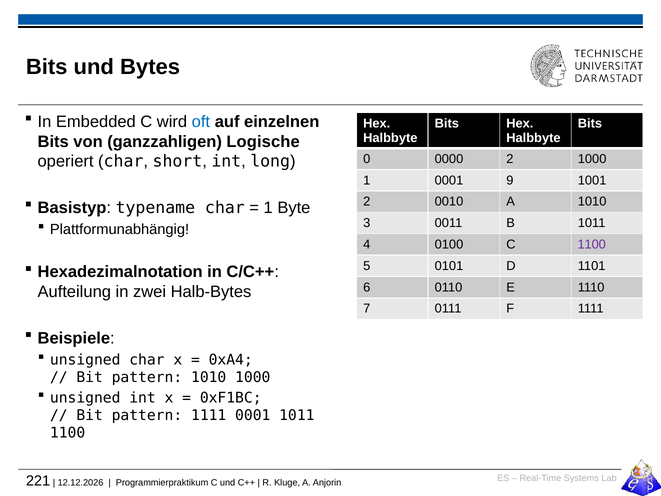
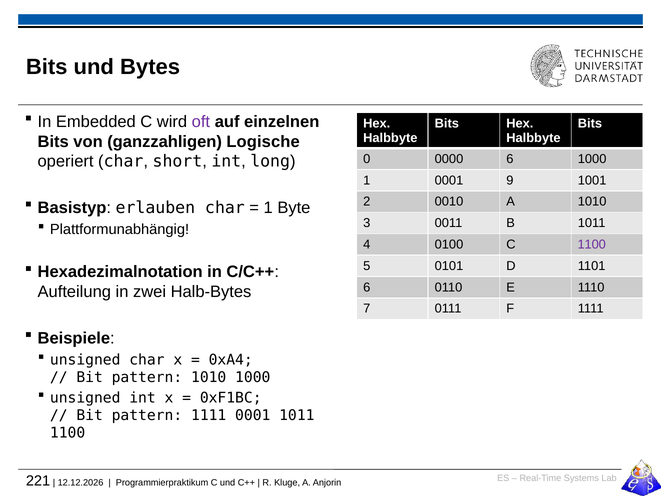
oft colour: blue -> purple
0000 2: 2 -> 6
typename: typename -> erlauben
